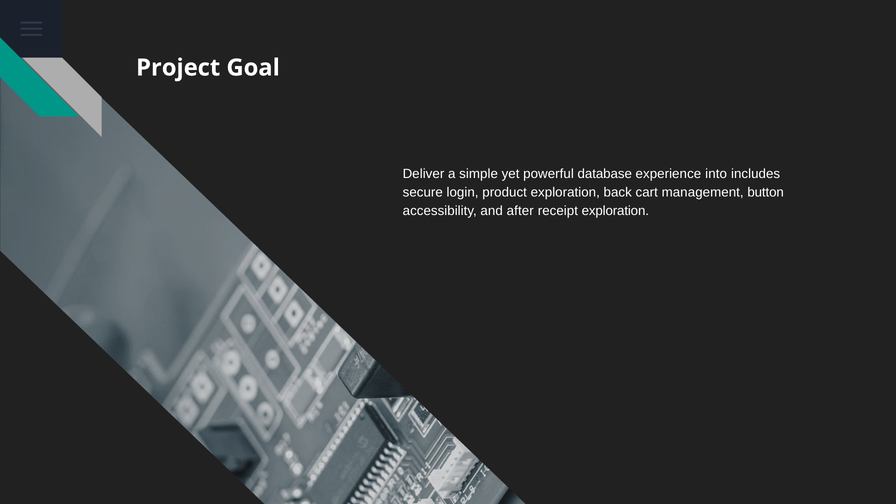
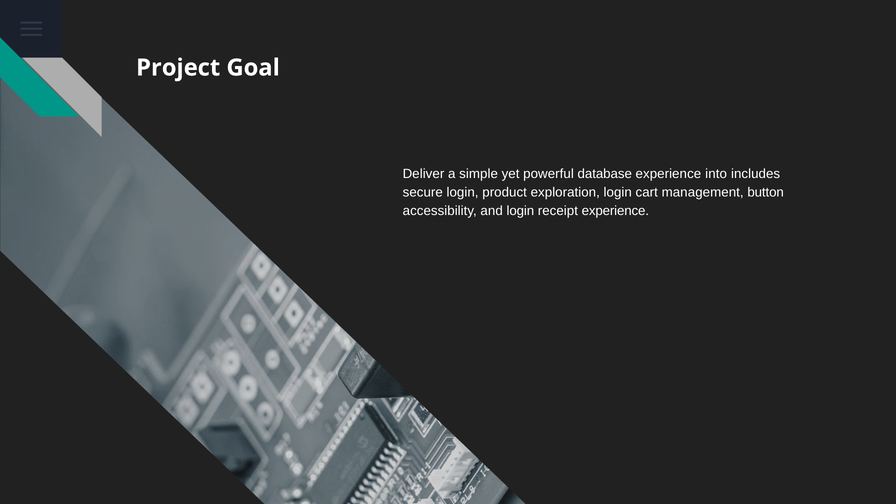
exploration back: back -> login
and after: after -> login
receipt exploration: exploration -> experience
